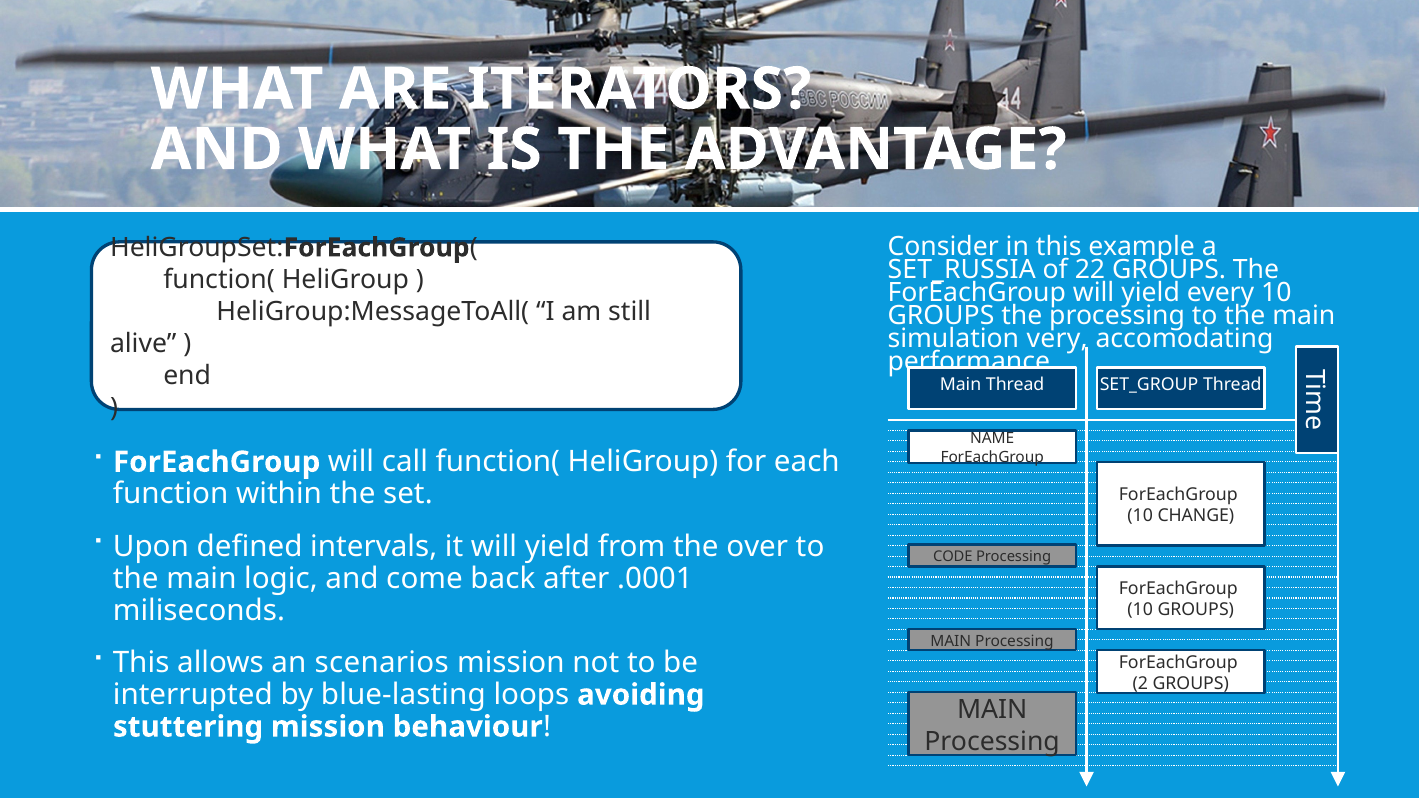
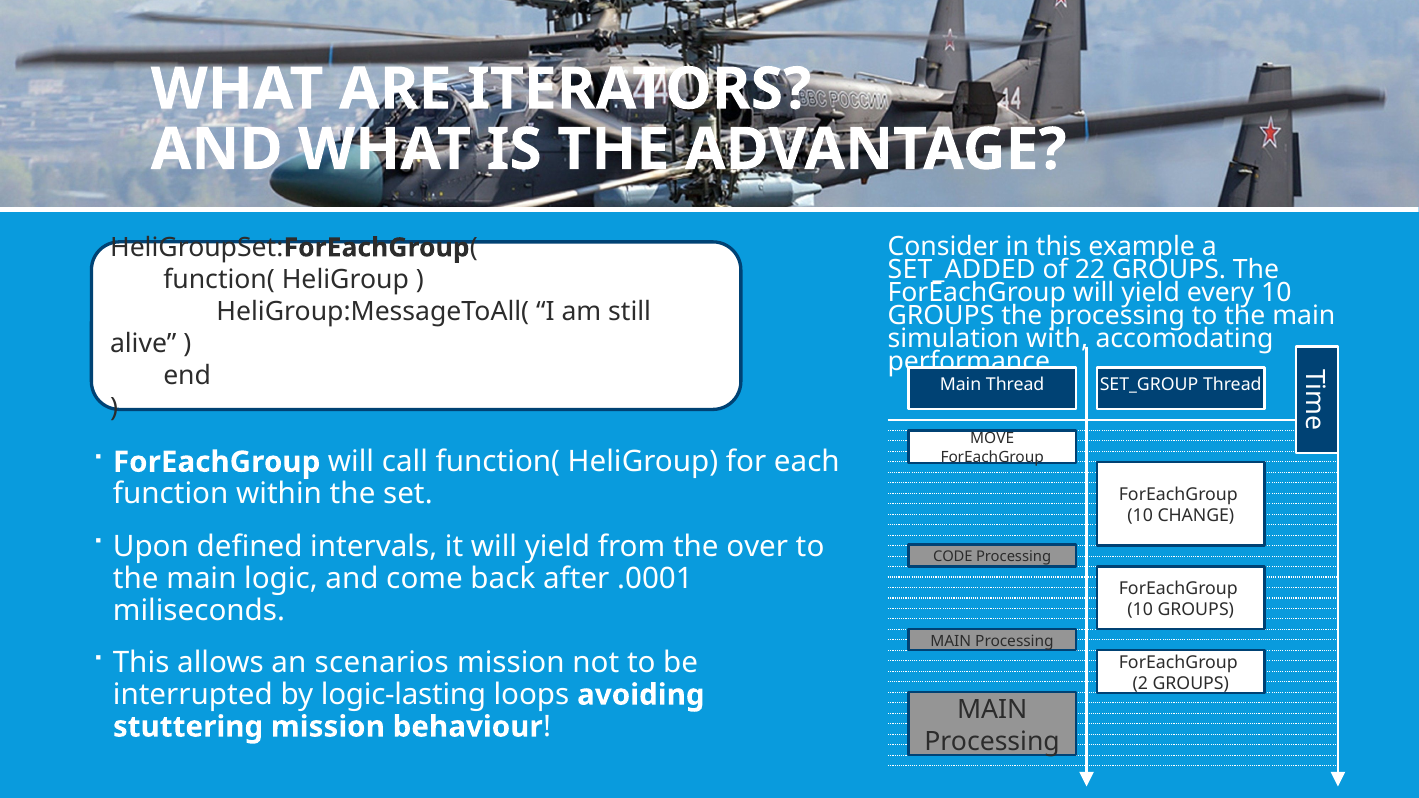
SET_RUSSIA: SET_RUSSIA -> SET_ADDED
very: very -> with
NAME: NAME -> MOVE
blue-lasting: blue-lasting -> logic-lasting
